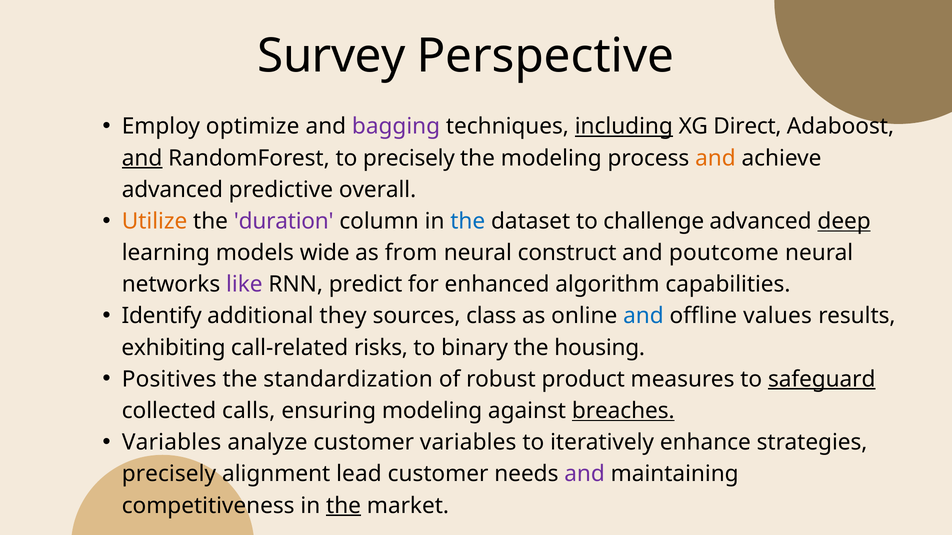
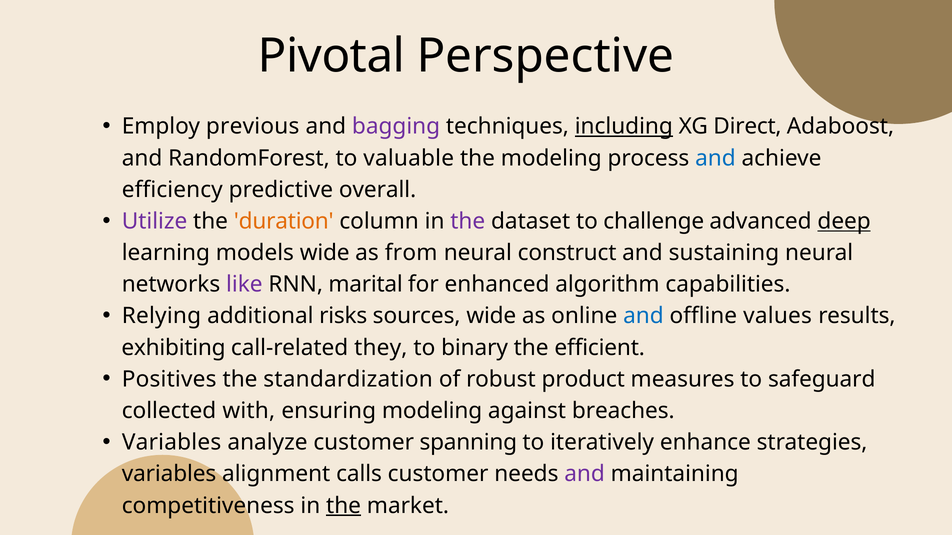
Survey: Survey -> Pivotal
optimize: optimize -> previous
and at (142, 158) underline: present -> none
to precisely: precisely -> valuable
and at (715, 158) colour: orange -> blue
advanced at (172, 190): advanced -> efficiency
Utilize colour: orange -> purple
duration colour: purple -> orange
the at (468, 221) colour: blue -> purple
poutcome: poutcome -> sustaining
predict: predict -> marital
Identify: Identify -> Relying
they: they -> risks
sources class: class -> wide
risks: risks -> they
housing: housing -> efficient
safeguard underline: present -> none
calls: calls -> with
breaches underline: present -> none
customer variables: variables -> spanning
precisely at (169, 474): precisely -> variables
lead: lead -> calls
